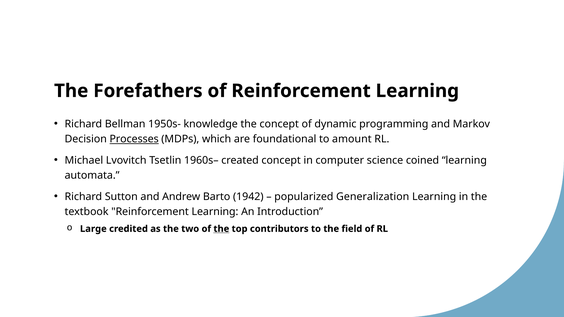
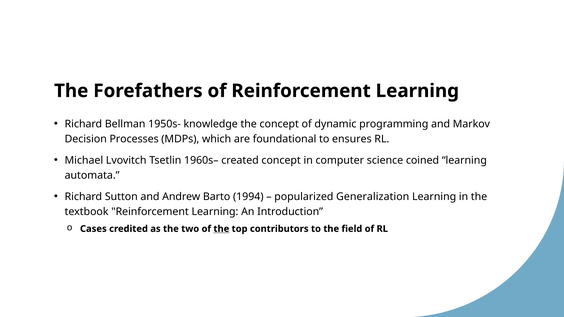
Processes underline: present -> none
amount: amount -> ensures
1942: 1942 -> 1994
Large: Large -> Cases
